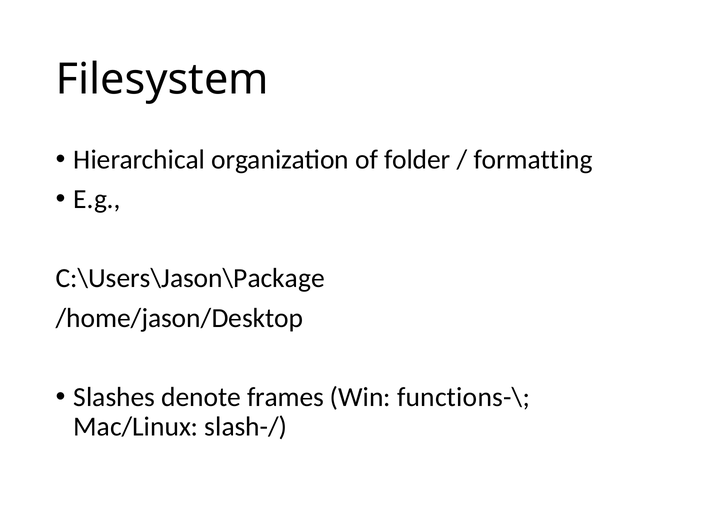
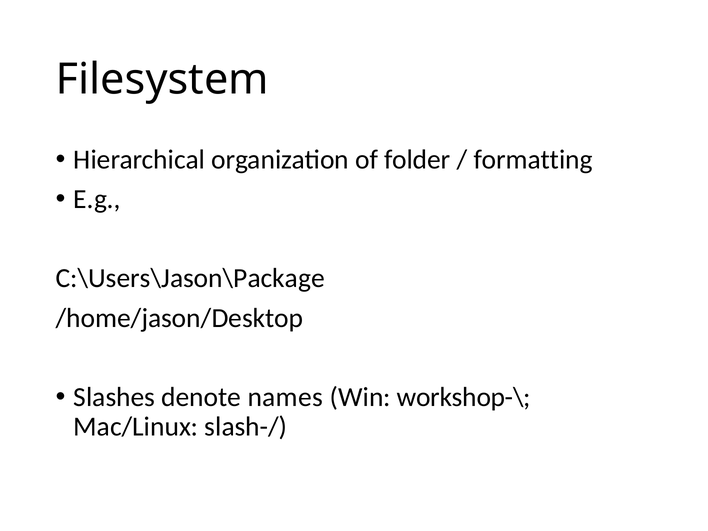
frames: frames -> names
functions-\: functions-\ -> workshop-\
